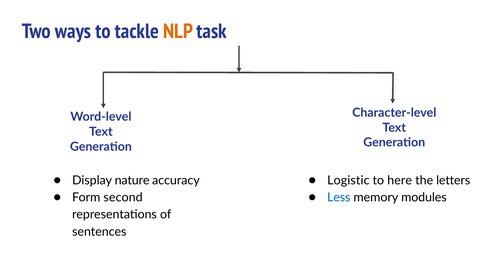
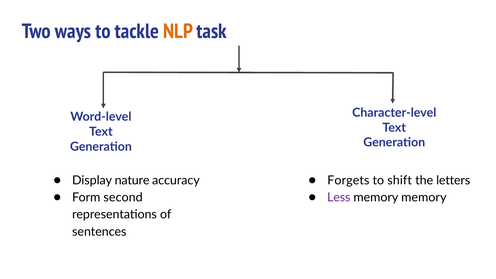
Logistic: Logistic -> Forgets
here: here -> shift
Less colour: blue -> purple
memory modules: modules -> memory
